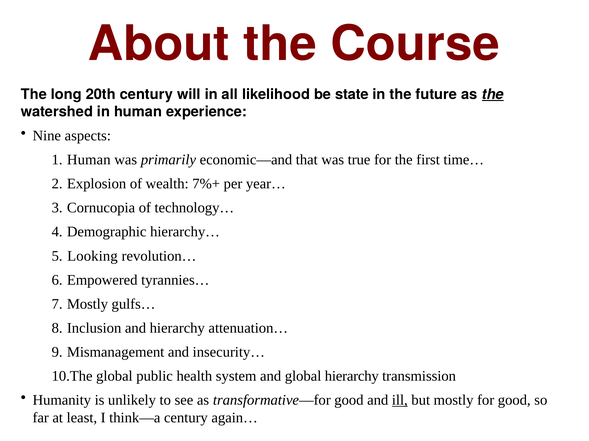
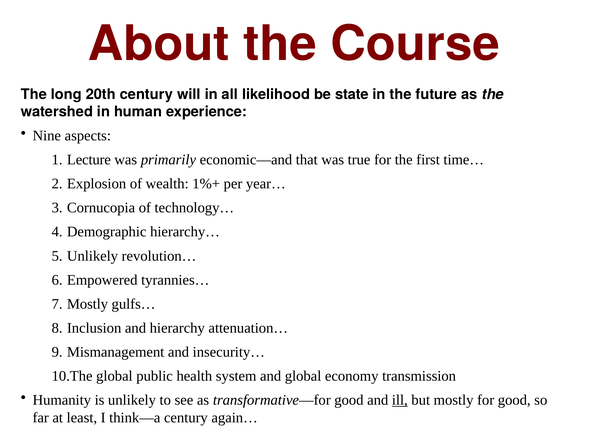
the at (493, 94) underline: present -> none
Human at (89, 160): Human -> Lecture
7%+: 7%+ -> 1%+
Looking at (92, 256): Looking -> Unlikely
global hierarchy: hierarchy -> economy
